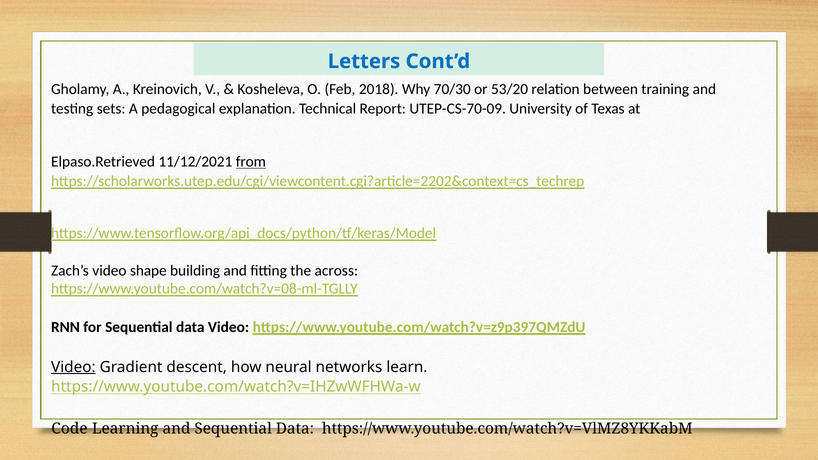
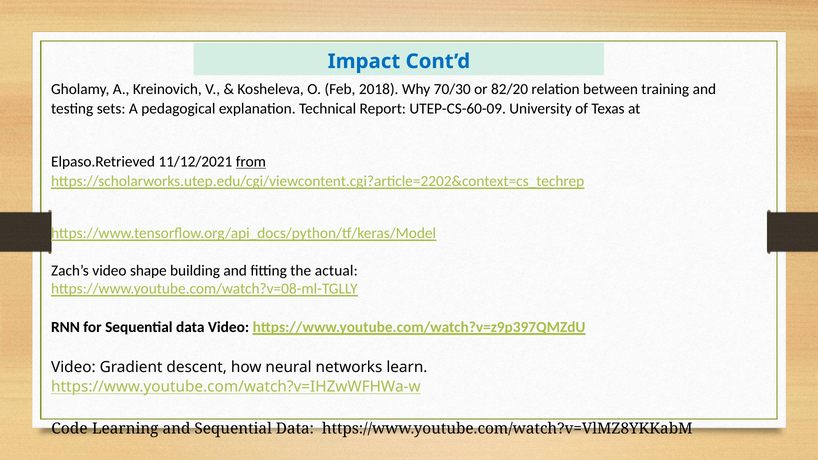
Letters: Letters -> Impact
53/20: 53/20 -> 82/20
UTEP-CS-70-09: UTEP-CS-70-09 -> UTEP-CS-60-09
across: across -> actual
Video at (73, 367) underline: present -> none
